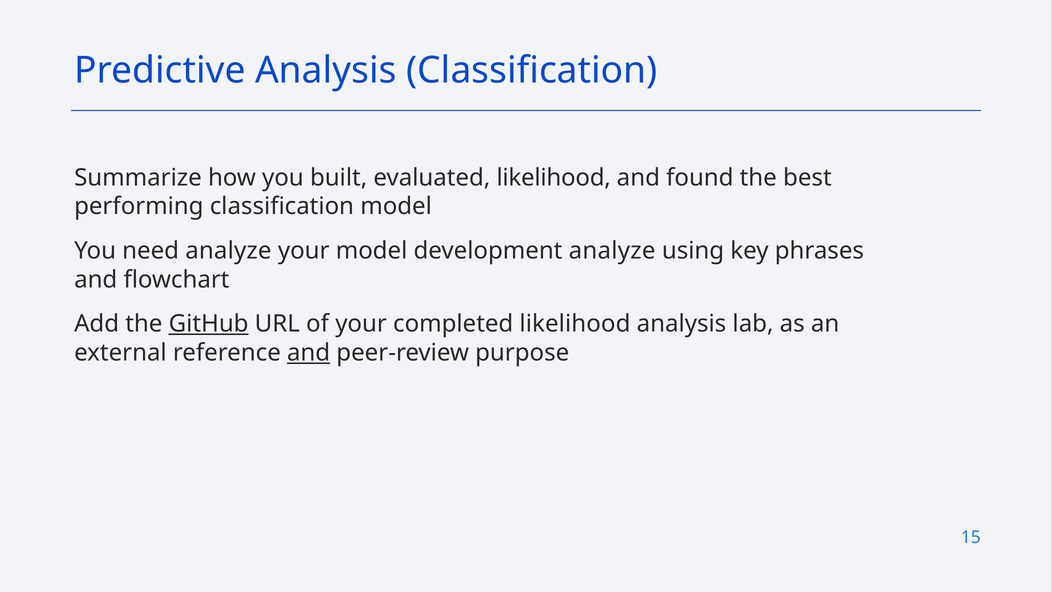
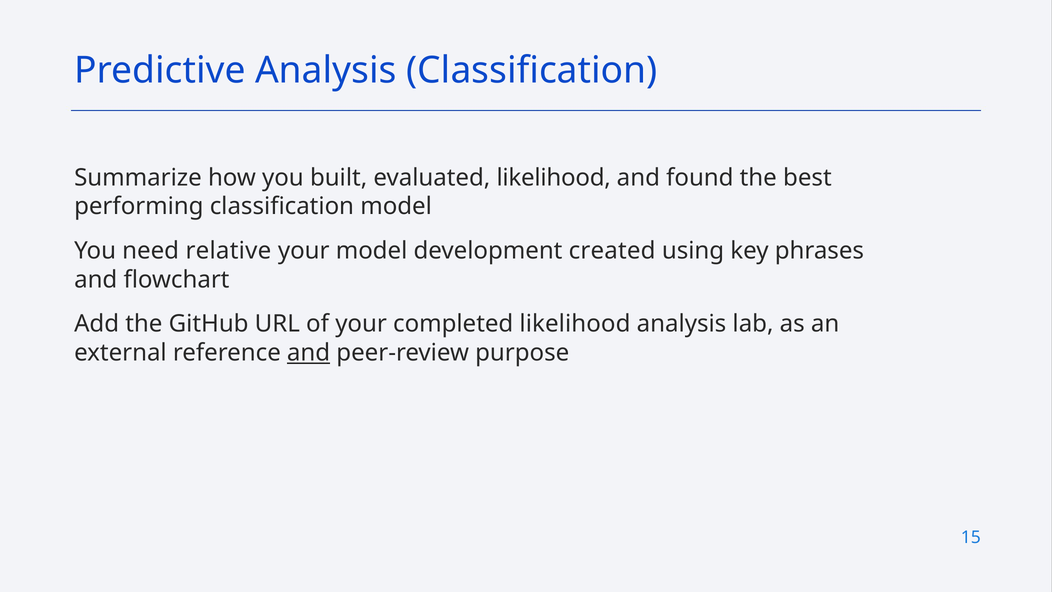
need analyze: analyze -> relative
development analyze: analyze -> created
GitHub underline: present -> none
